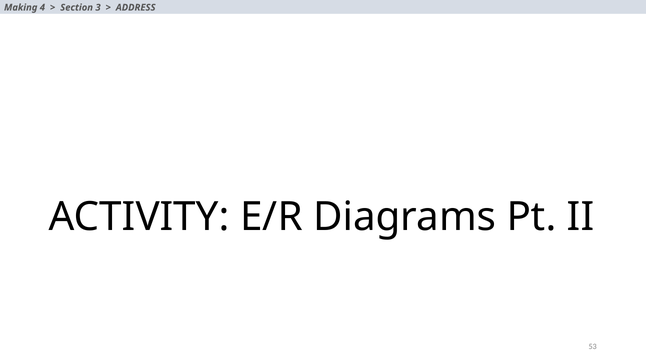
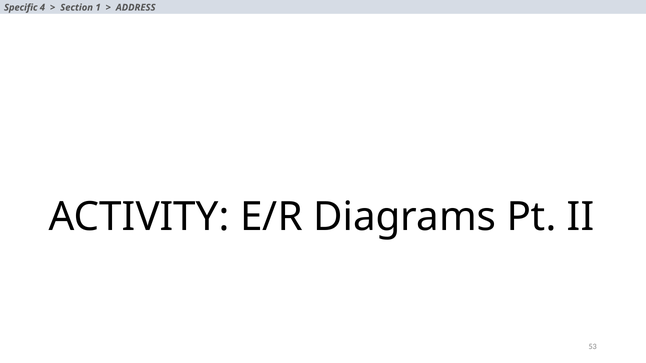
Making: Making -> Specific
3: 3 -> 1
